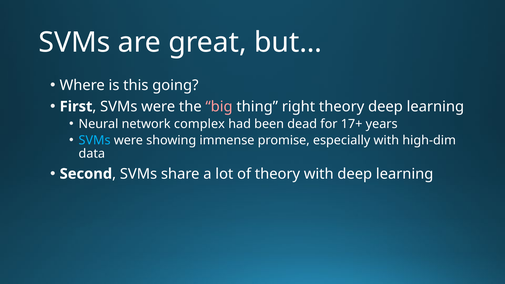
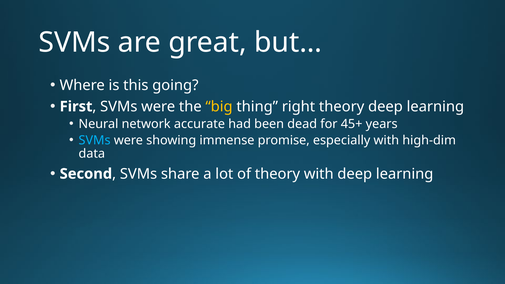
big colour: pink -> yellow
complex: complex -> accurate
17+: 17+ -> 45+
